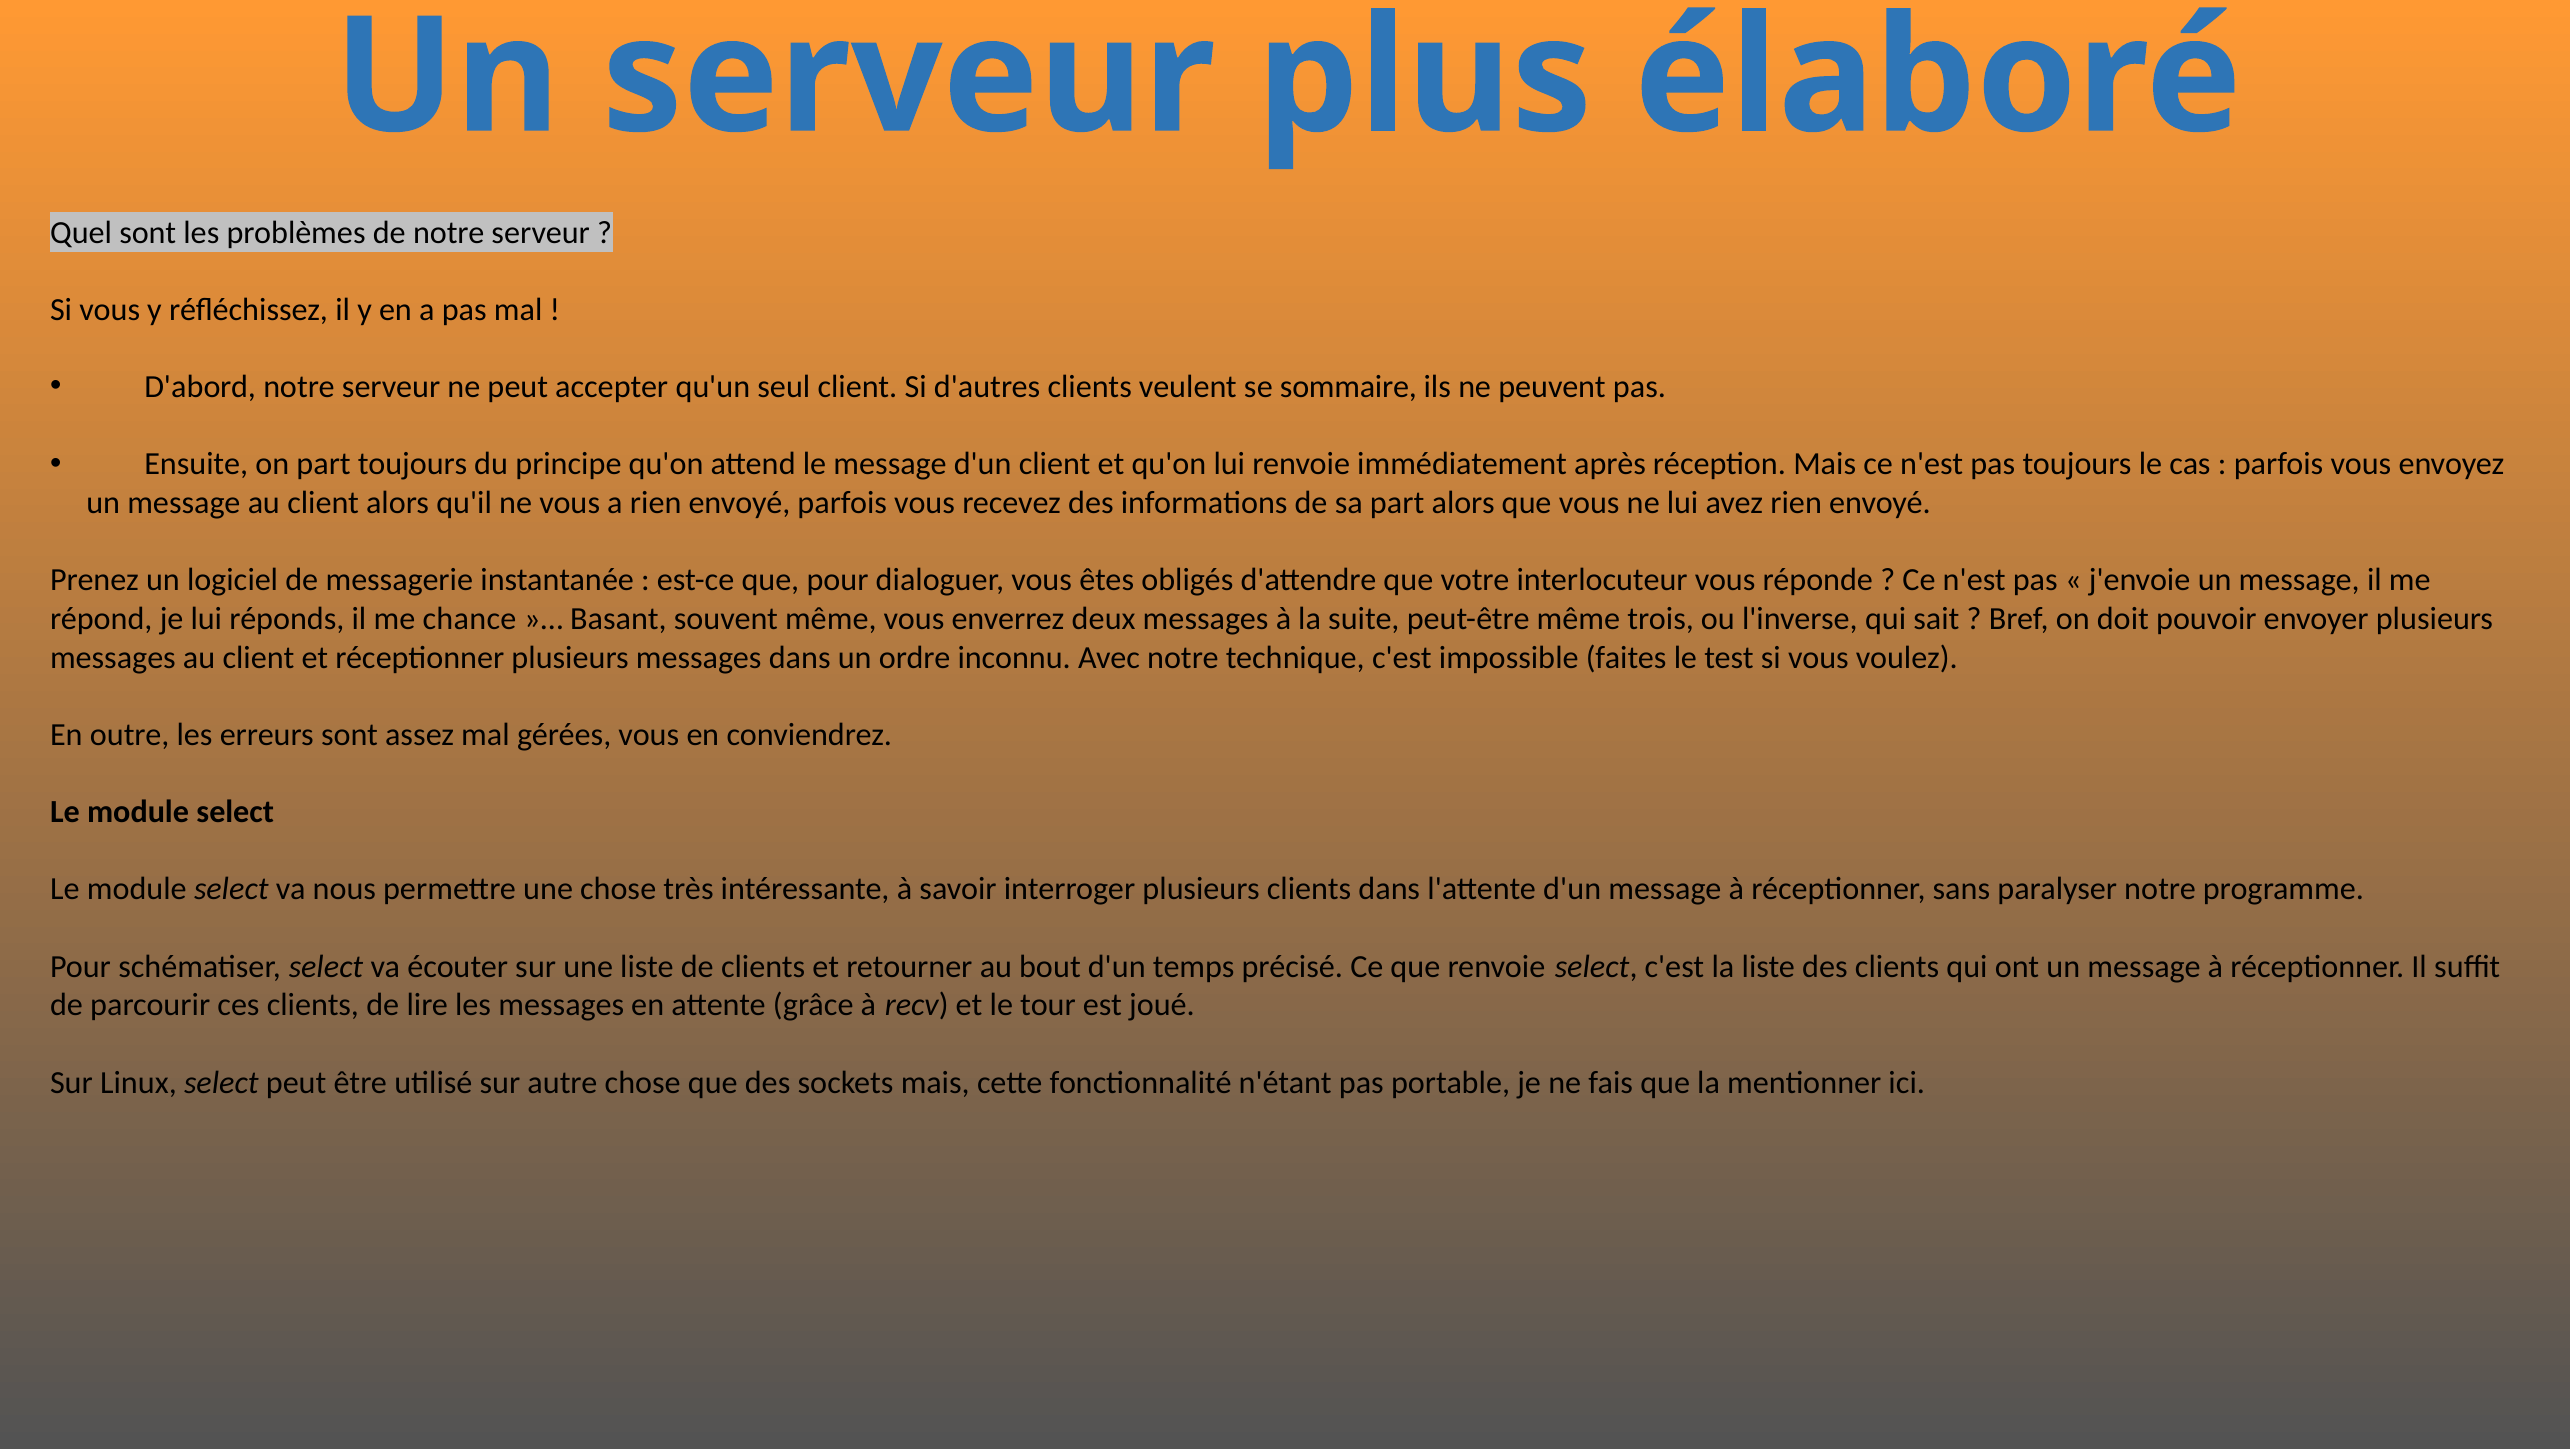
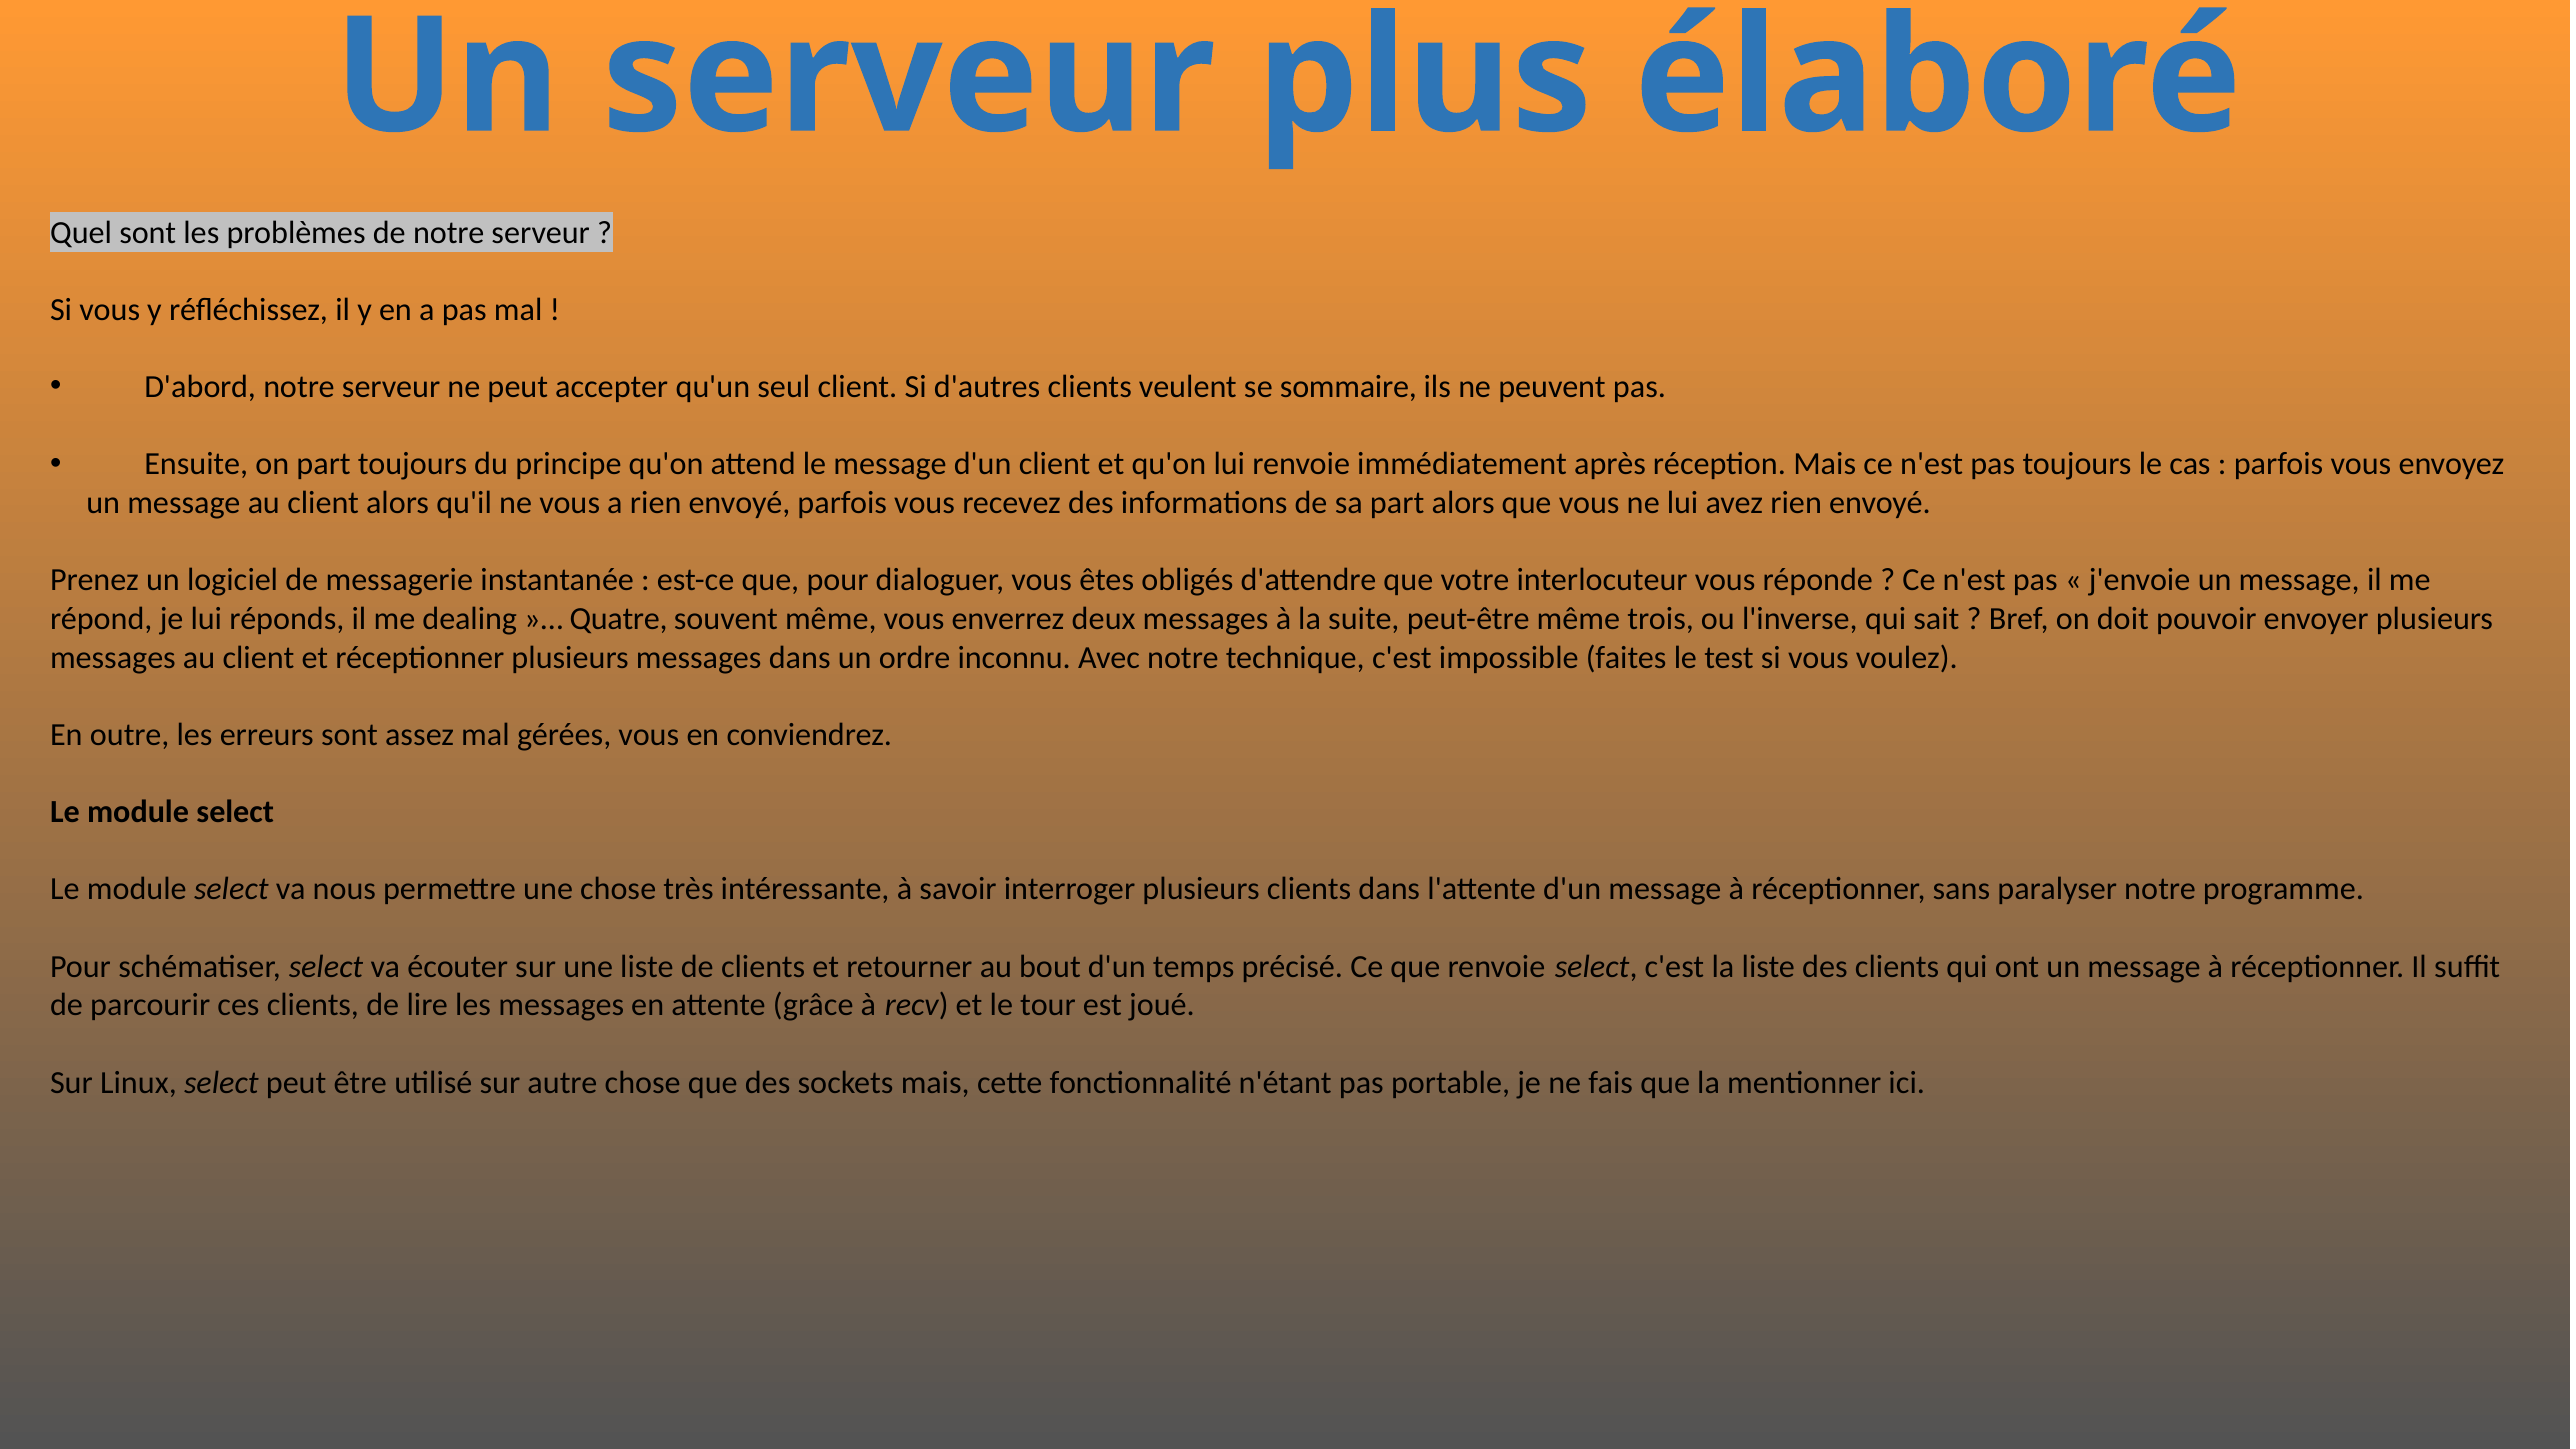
chance: chance -> dealing
Basant: Basant -> Quatre
